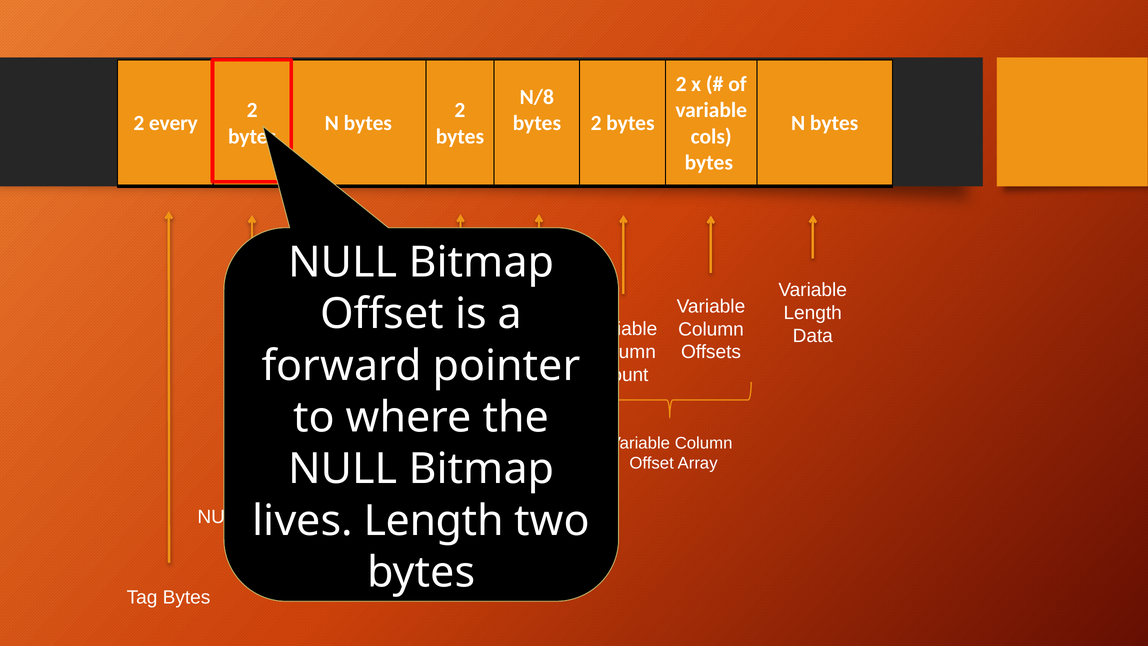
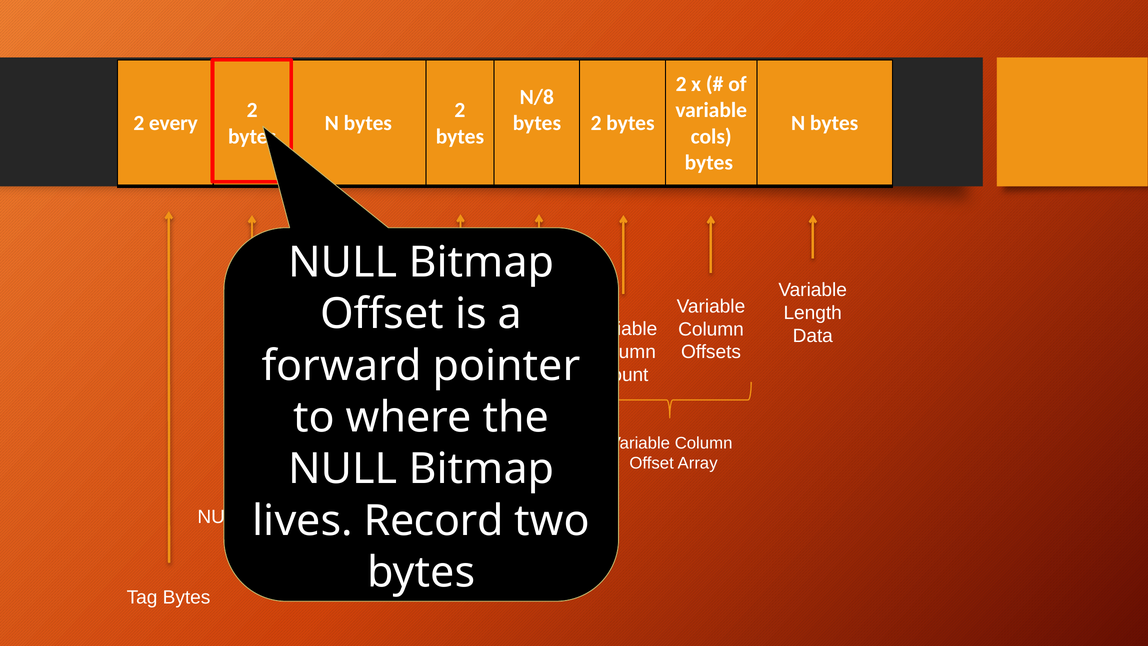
Length at (434, 521): Length -> Record
